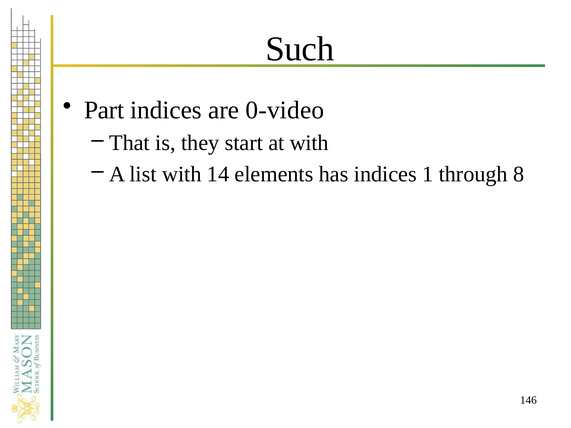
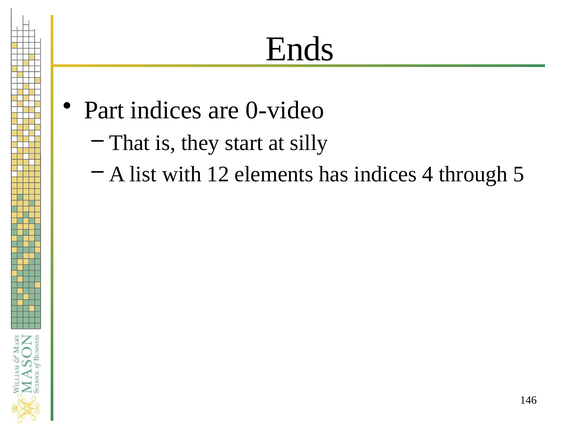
Such: Such -> Ends
at with: with -> silly
14: 14 -> 12
1: 1 -> 4
8: 8 -> 5
